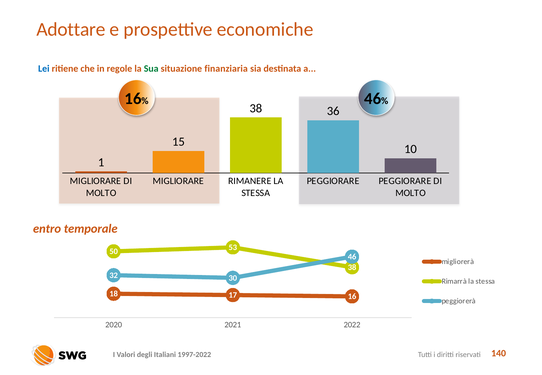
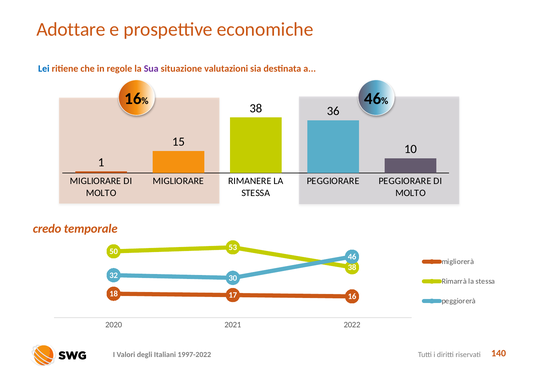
Sua colour: green -> purple
finanziaria: finanziaria -> valutazioni
entro: entro -> credo
